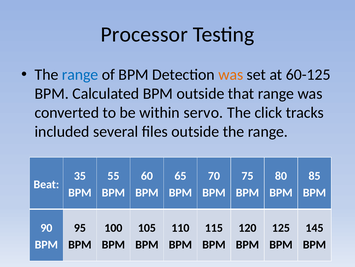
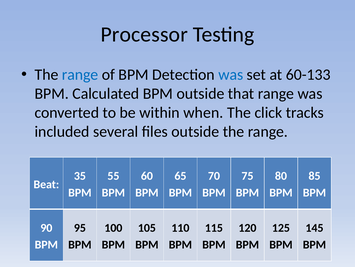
was at (231, 74) colour: orange -> blue
60-125: 60-125 -> 60-133
servo: servo -> when
